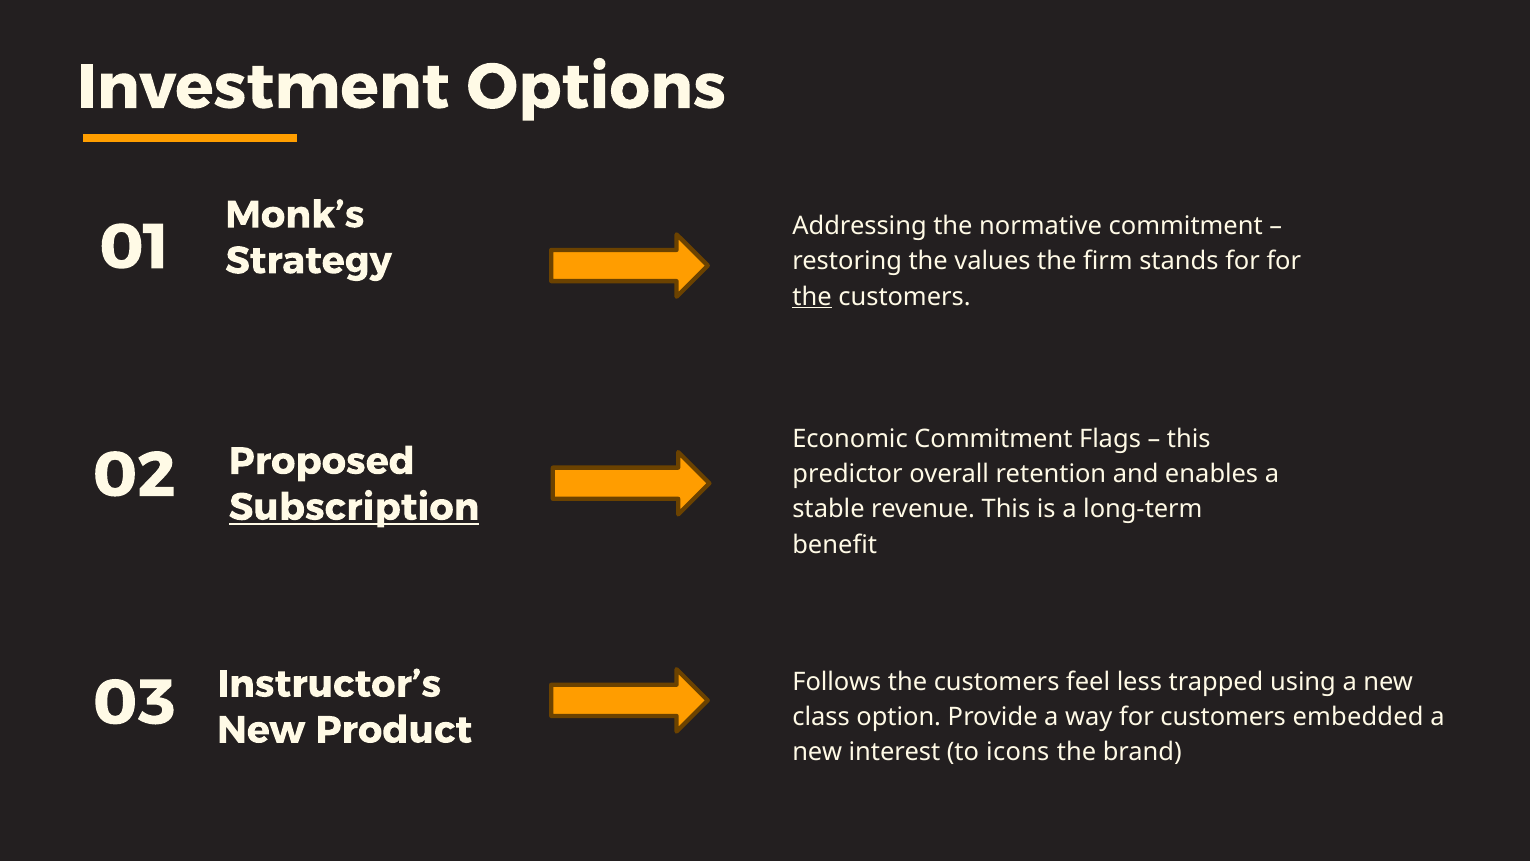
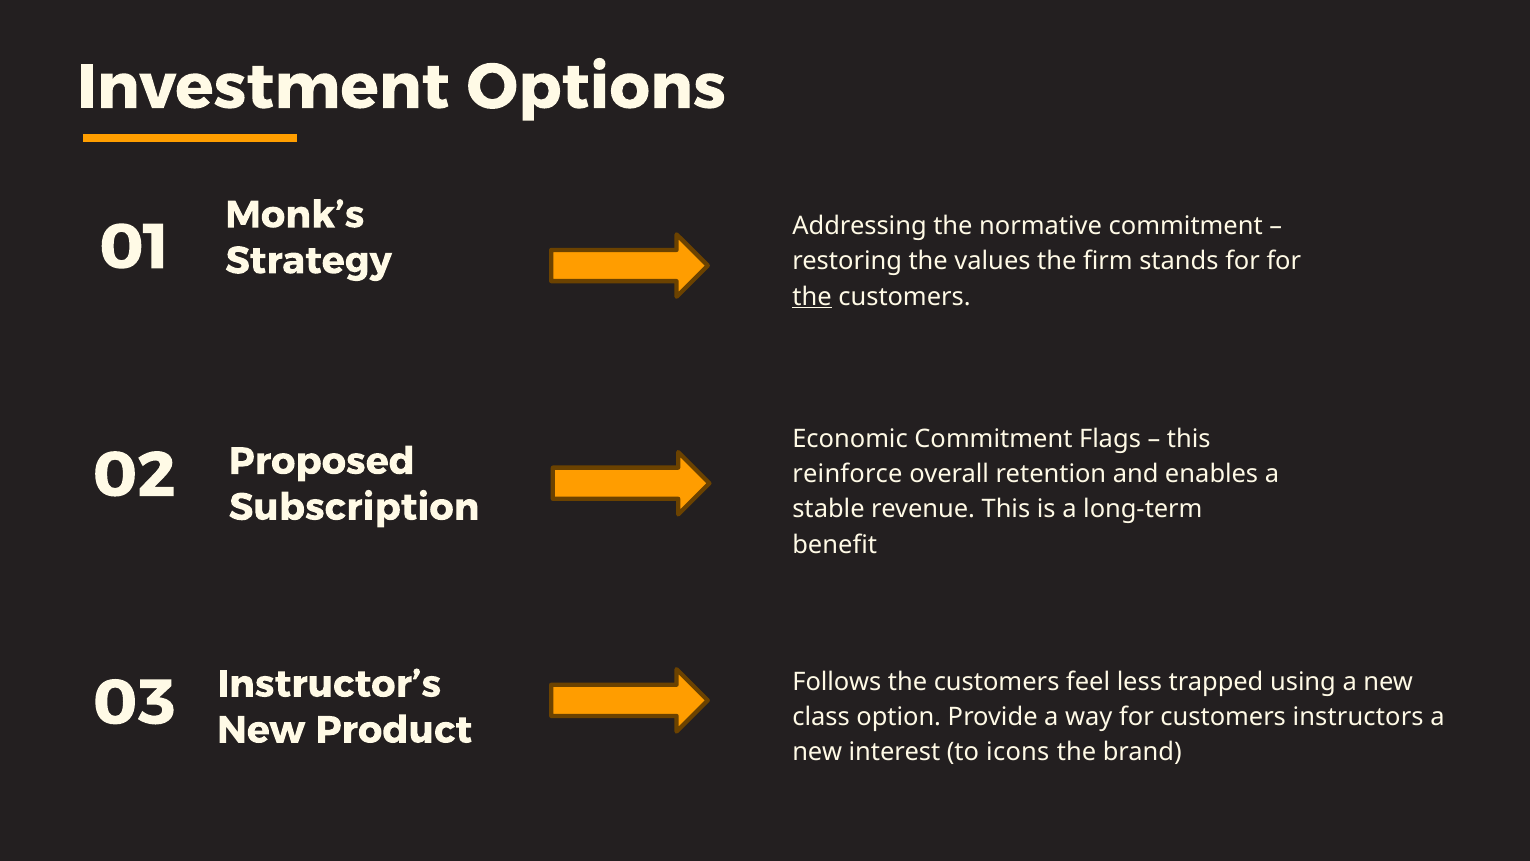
predictor: predictor -> reinforce
Subscription underline: present -> none
embedded: embedded -> instructors
